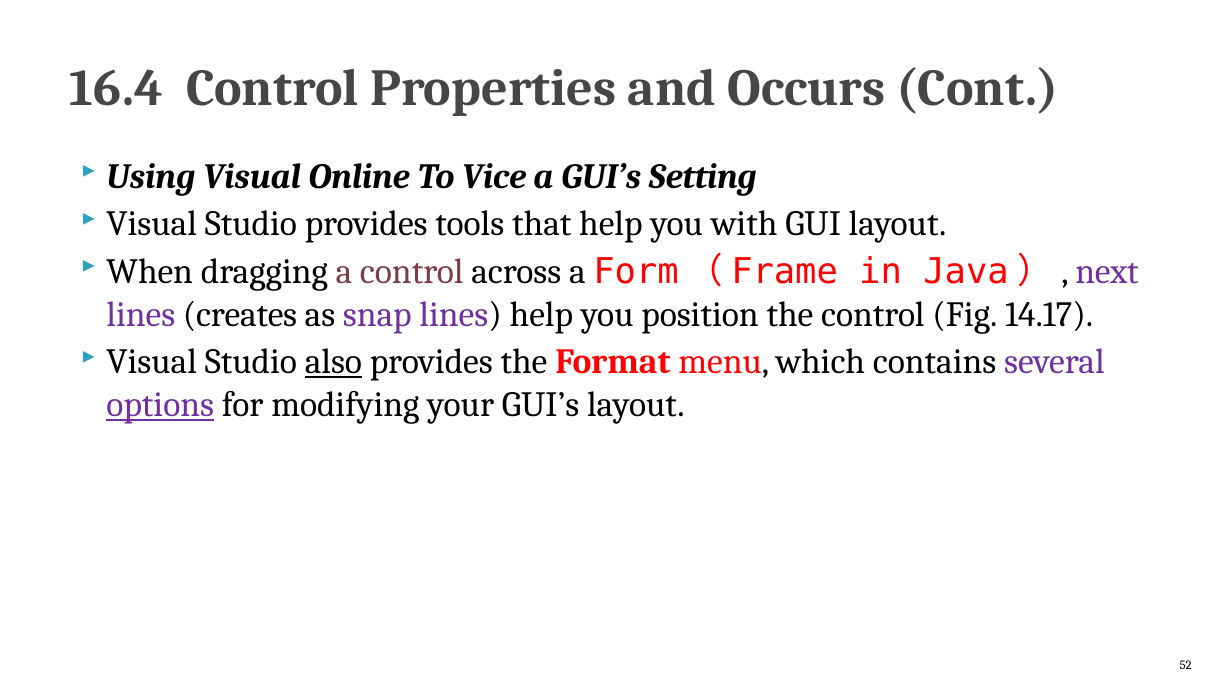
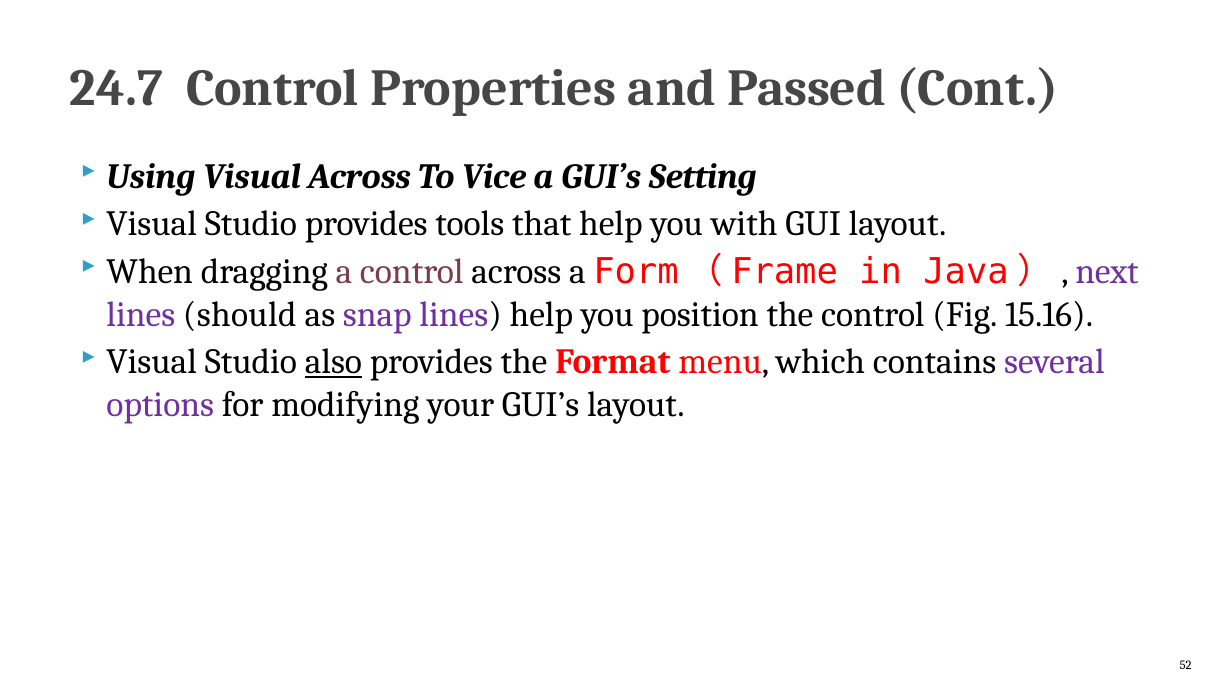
16.4: 16.4 -> 24.7
Occurs: Occurs -> Passed
Visual Online: Online -> Across
creates: creates -> should
14.17: 14.17 -> 15.16
options underline: present -> none
